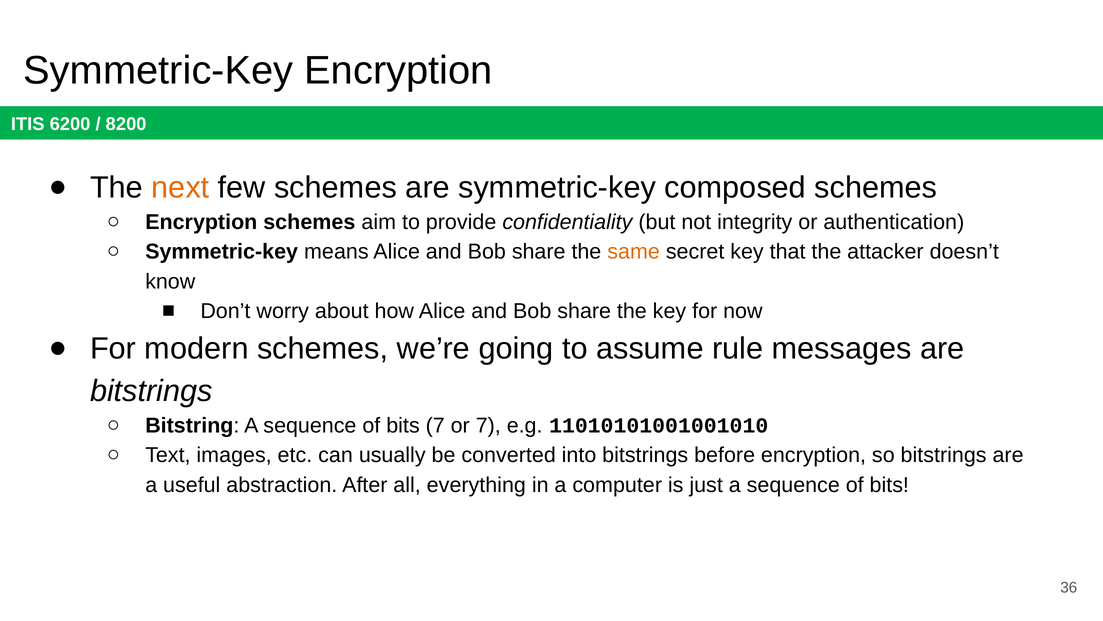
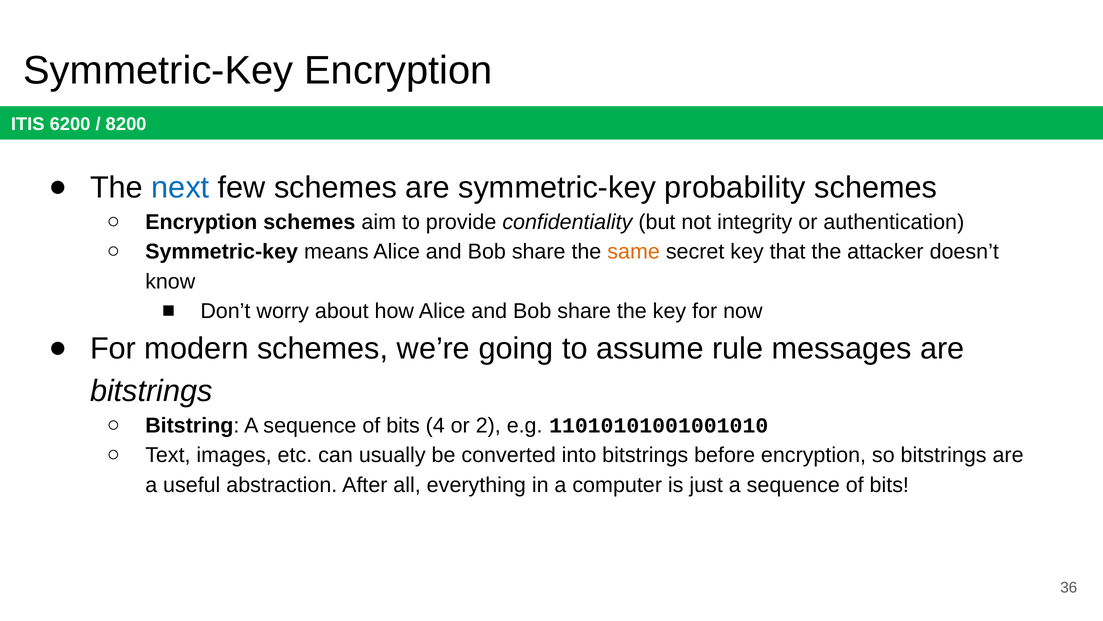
next colour: orange -> blue
composed: composed -> probability
bits 7: 7 -> 4
or 7: 7 -> 2
